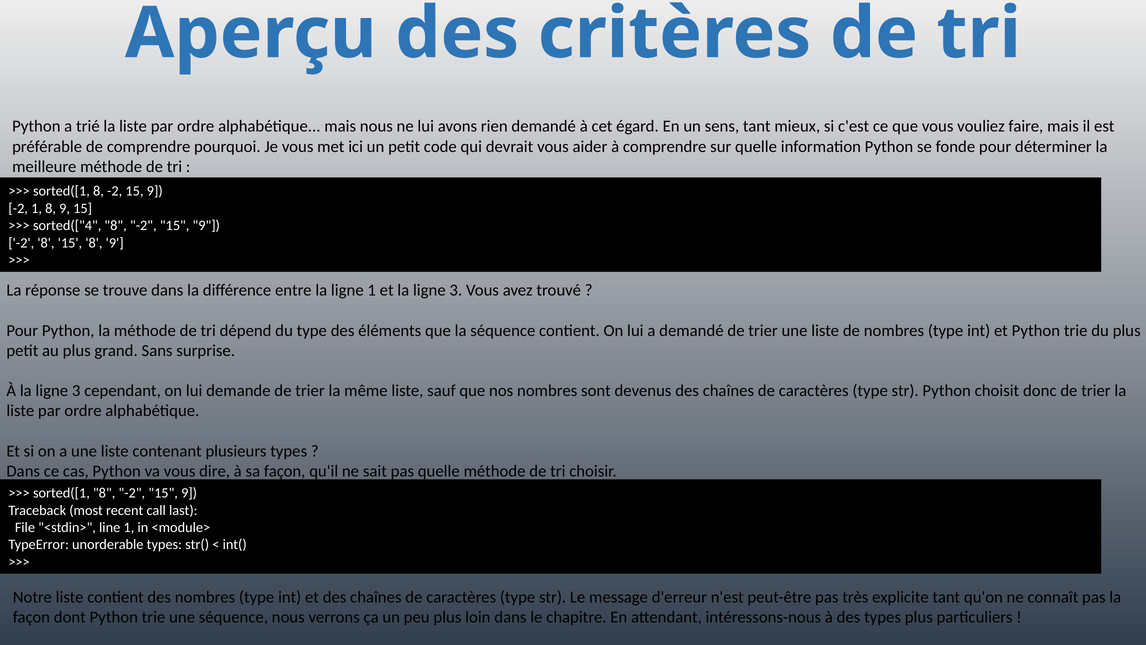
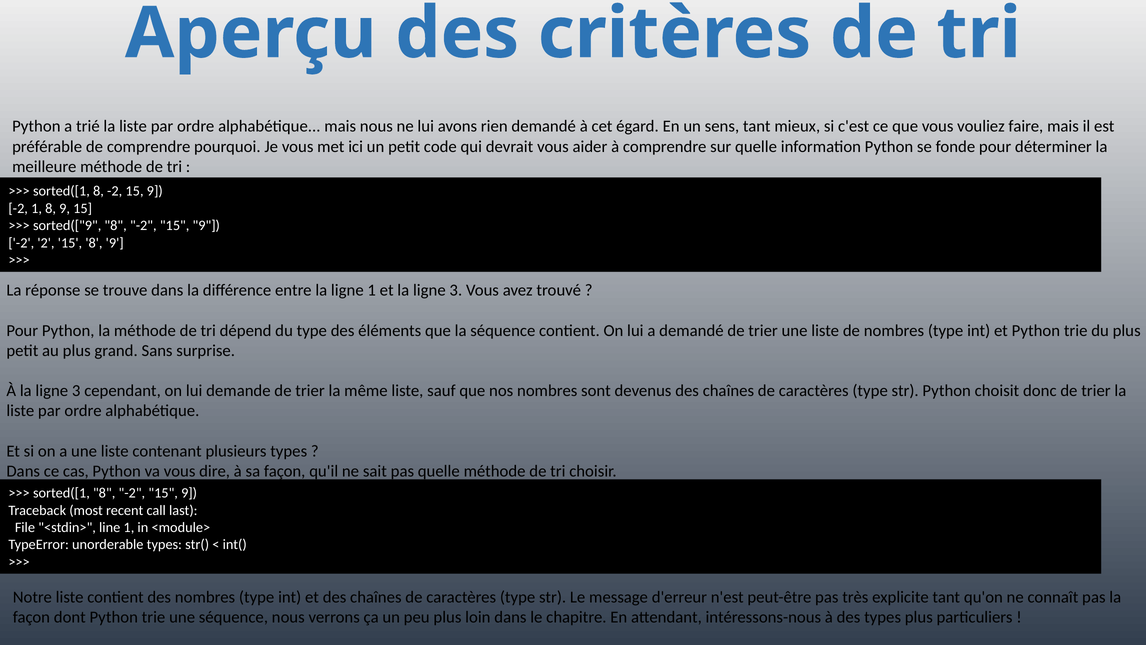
sorted(["4: sorted(["4 -> sorted(["9
-2 8: 8 -> 2
